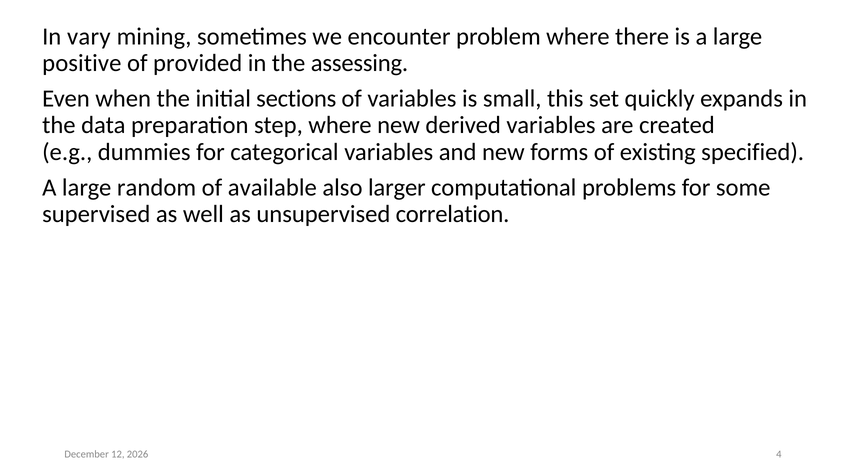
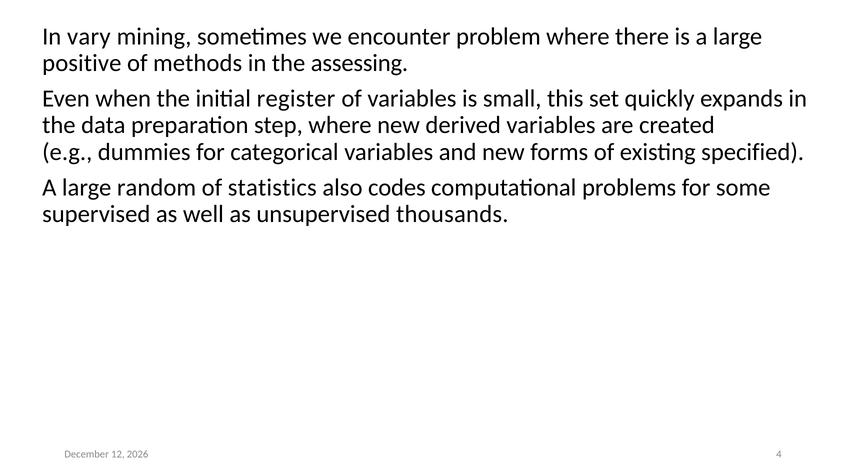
provided: provided -> methods
sections: sections -> register
available: available -> statistics
larger: larger -> codes
correlation: correlation -> thousands
